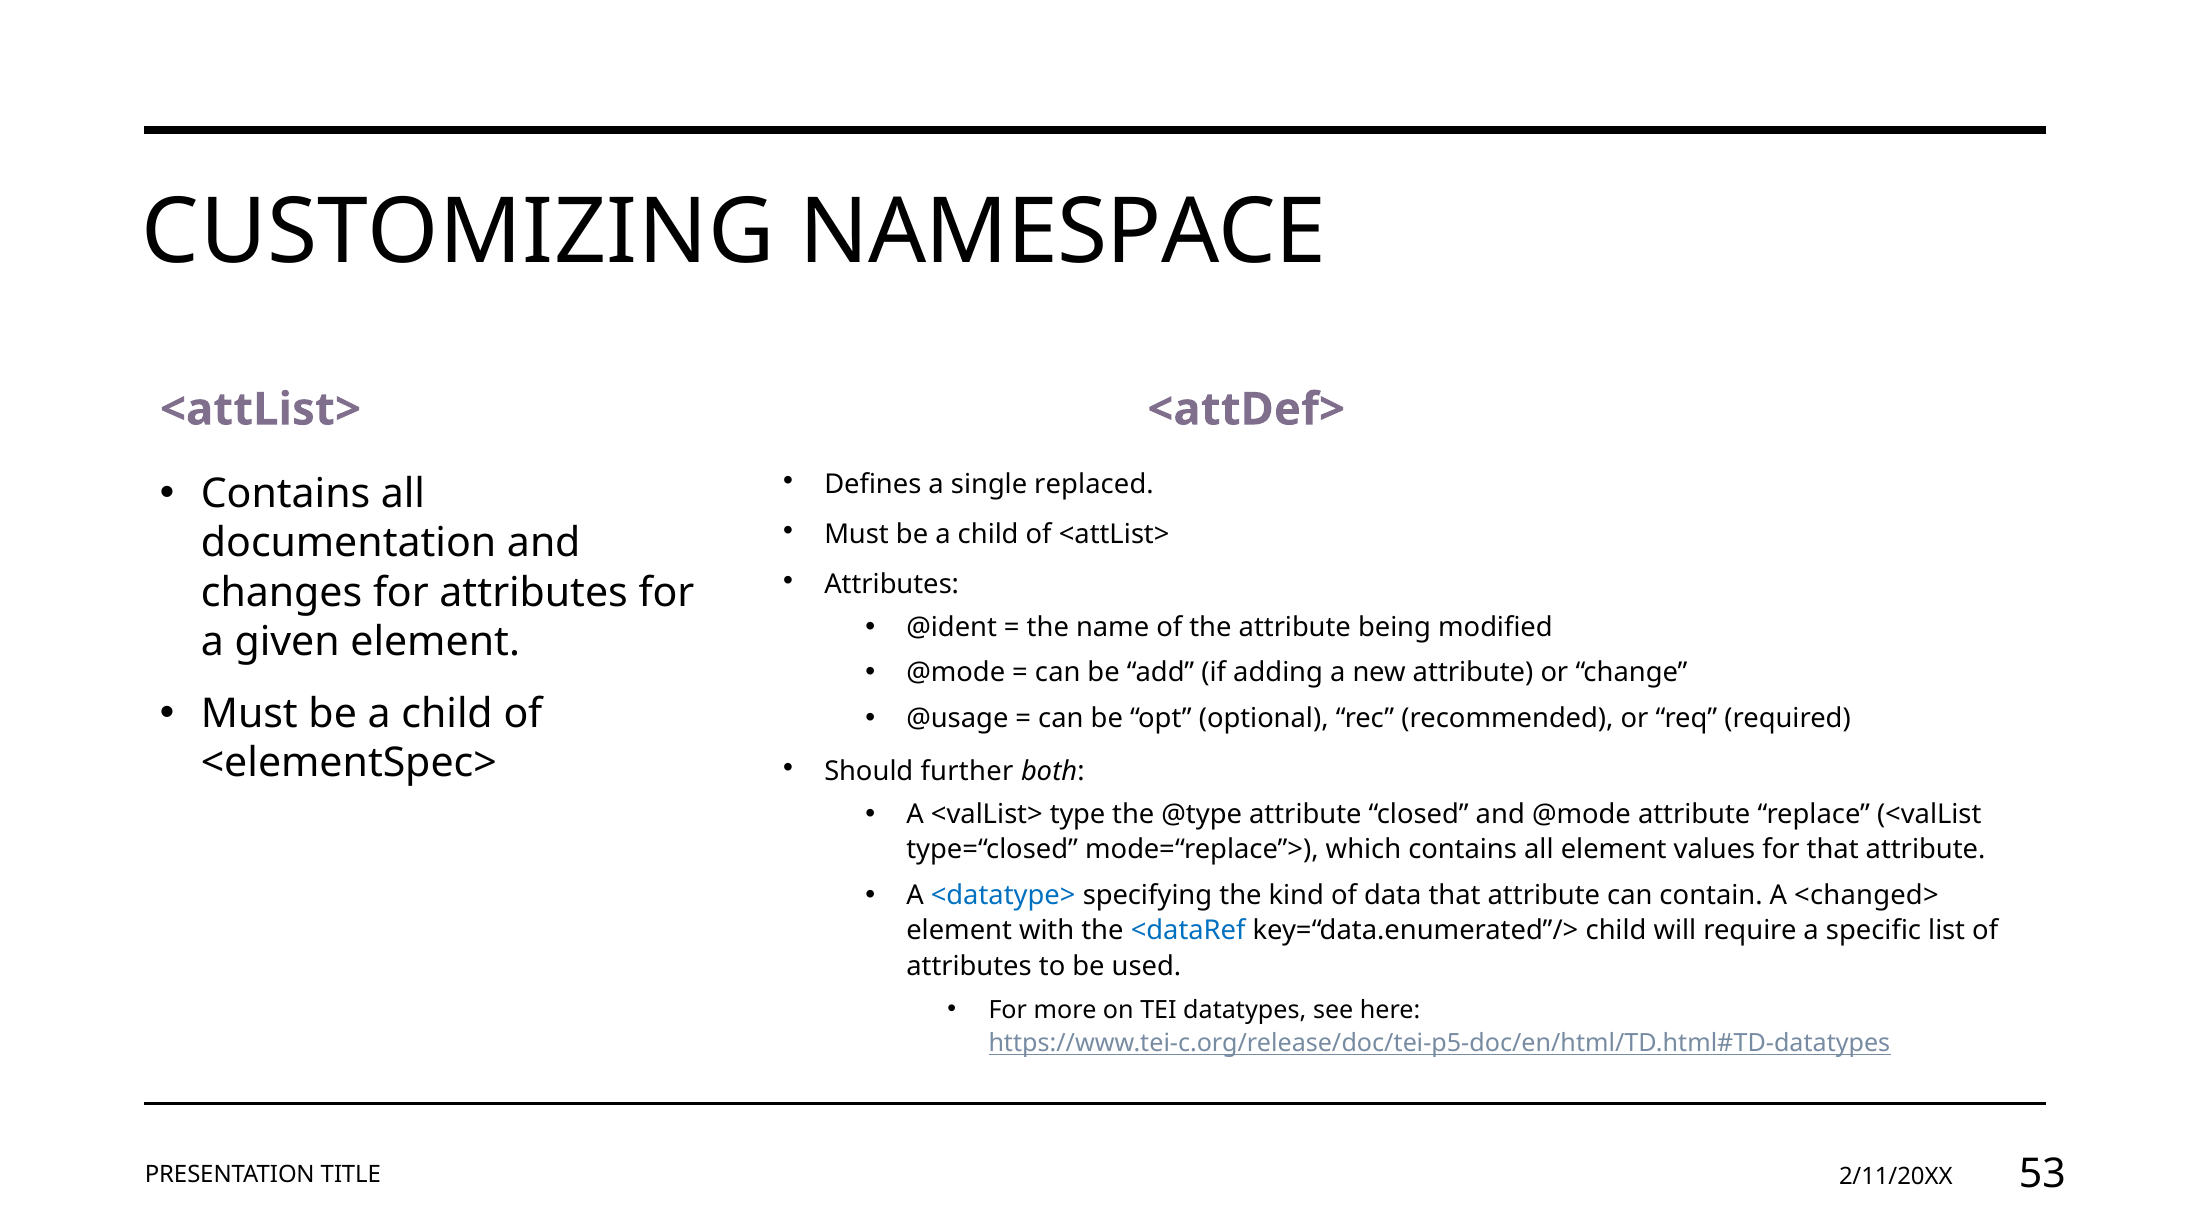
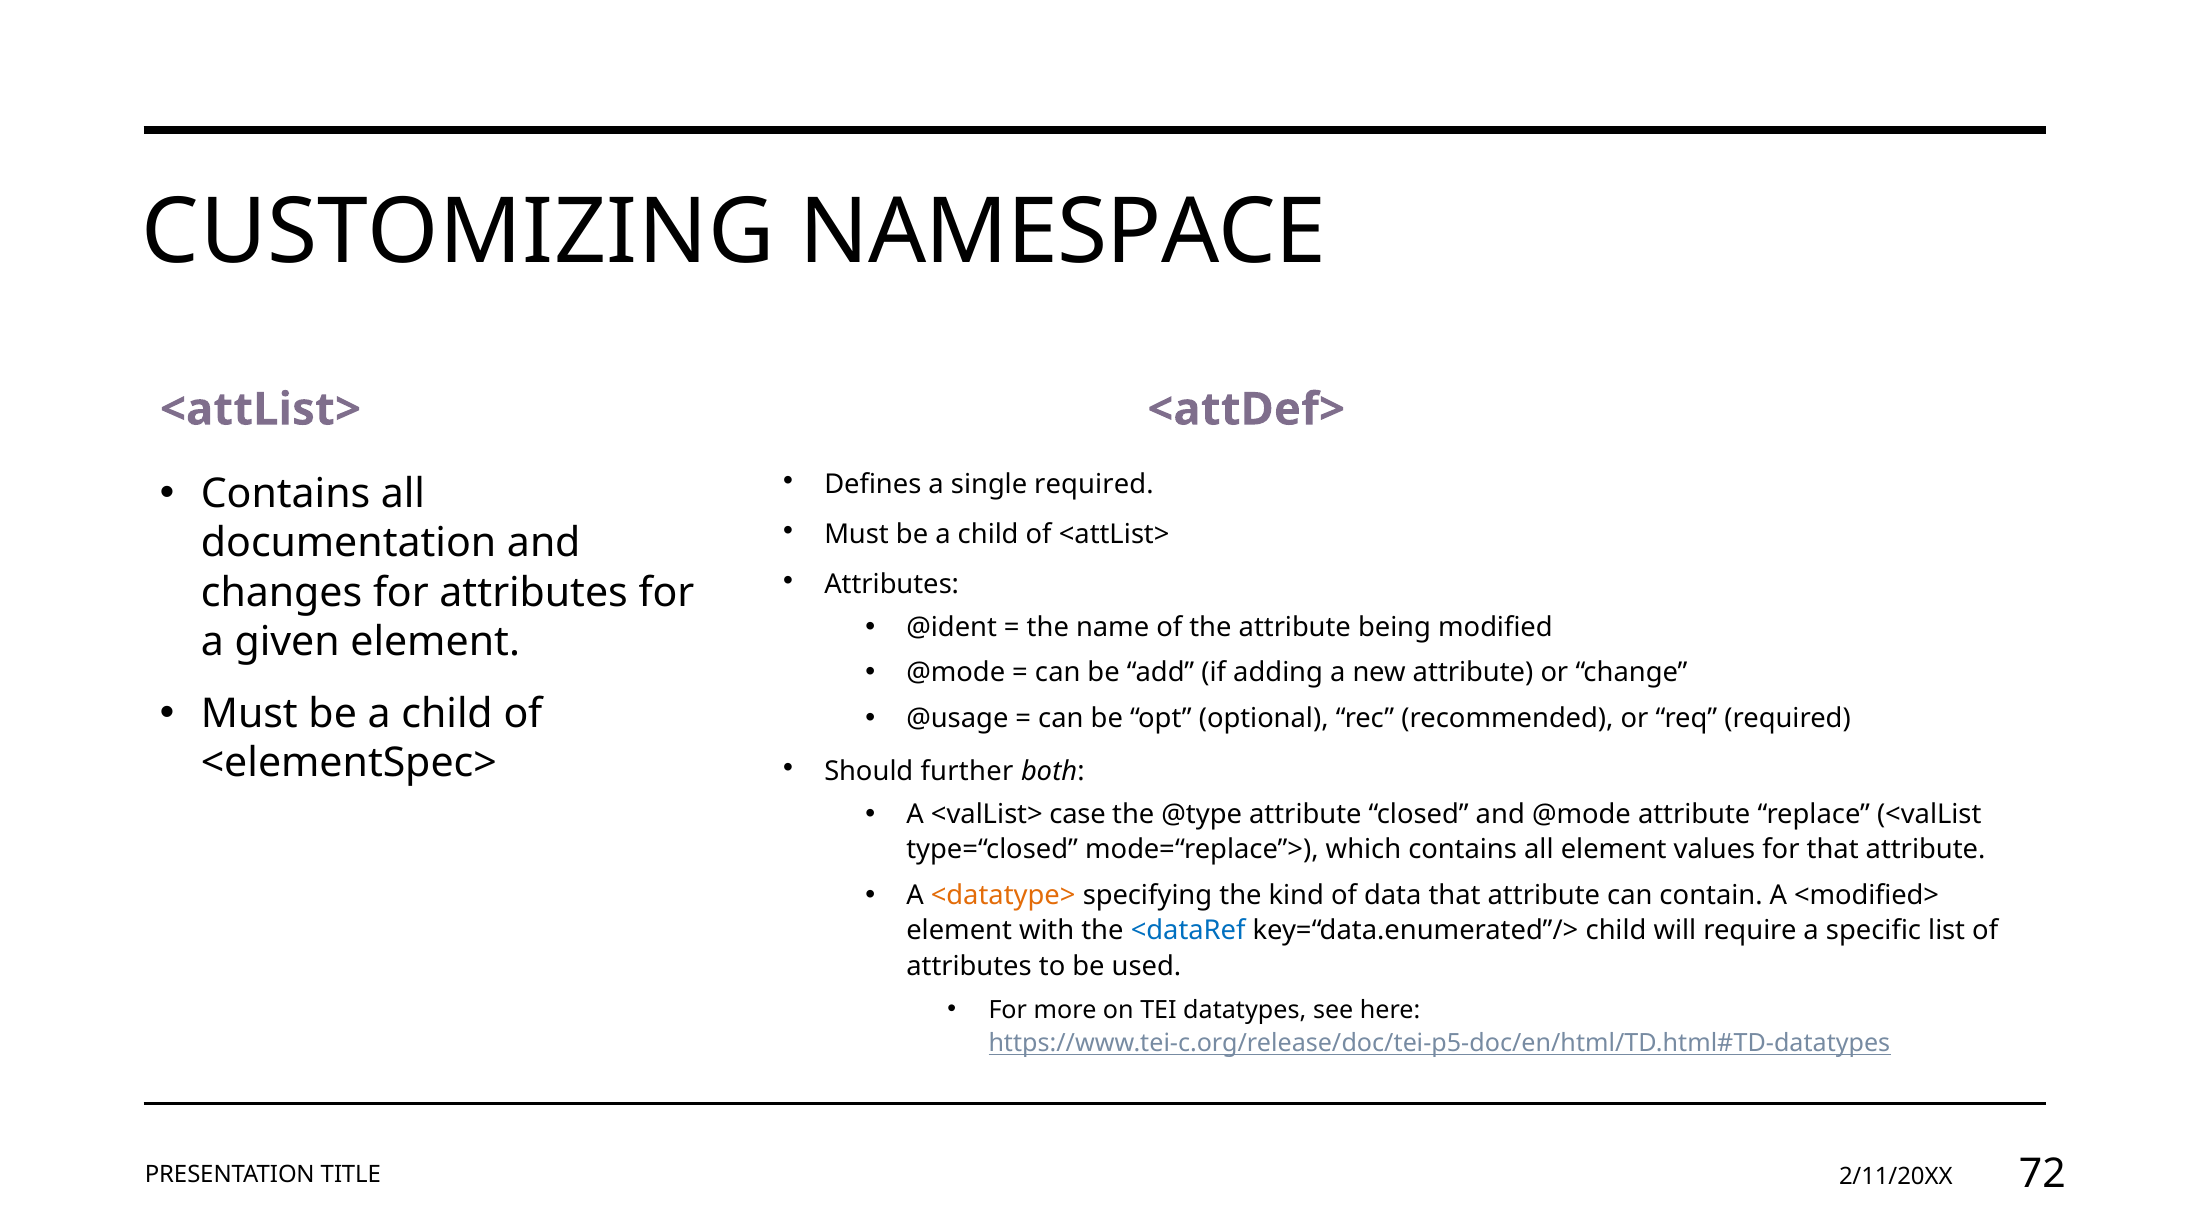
single replaced: replaced -> required
type: type -> case
<datatype> colour: blue -> orange
<changed>: <changed> -> <modified>
53: 53 -> 72
